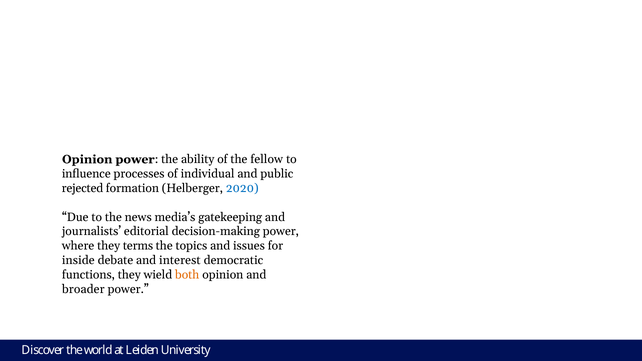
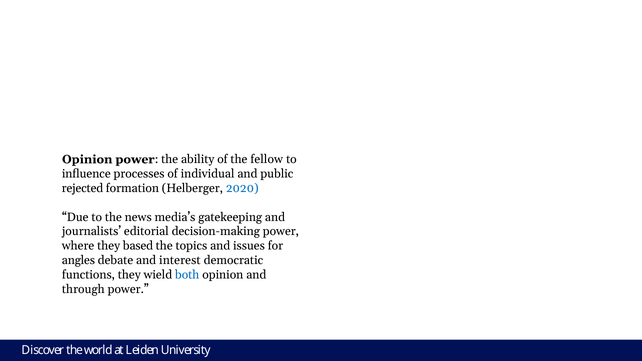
terms: terms -> based
inside: inside -> angles
both colour: orange -> blue
broader: broader -> through
